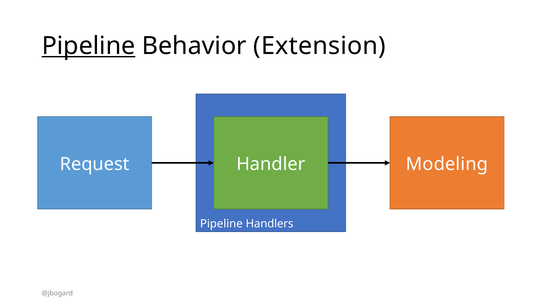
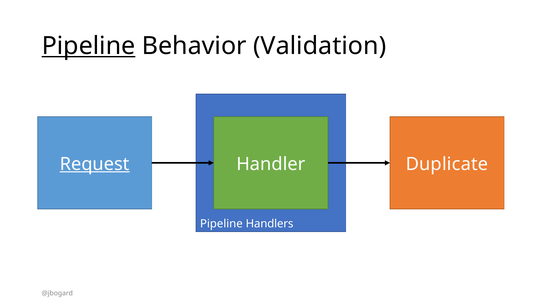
Extension: Extension -> Validation
Request underline: none -> present
Modeling: Modeling -> Duplicate
